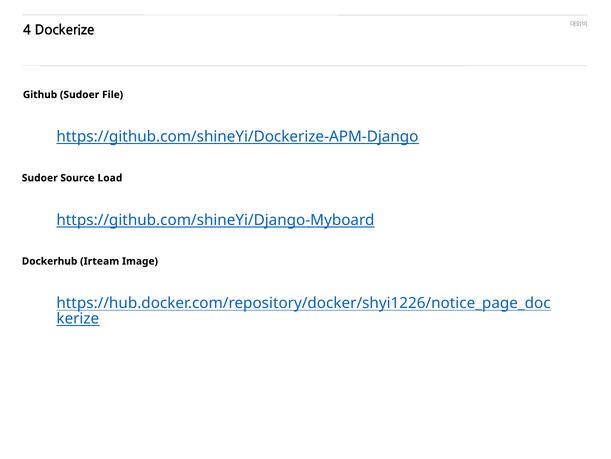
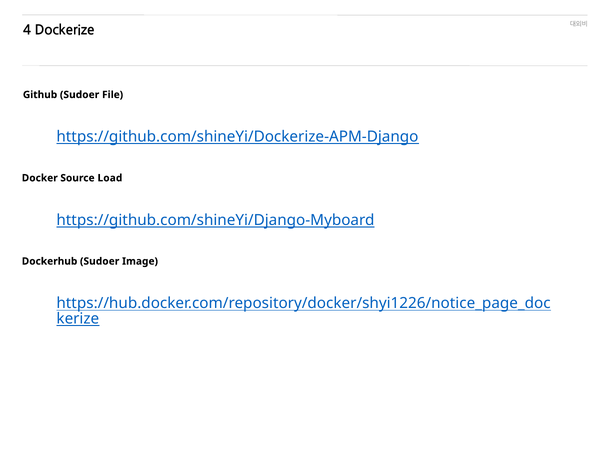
Sudoer at (40, 178): Sudoer -> Docker
Dockerhub Irteam: Irteam -> Sudoer
